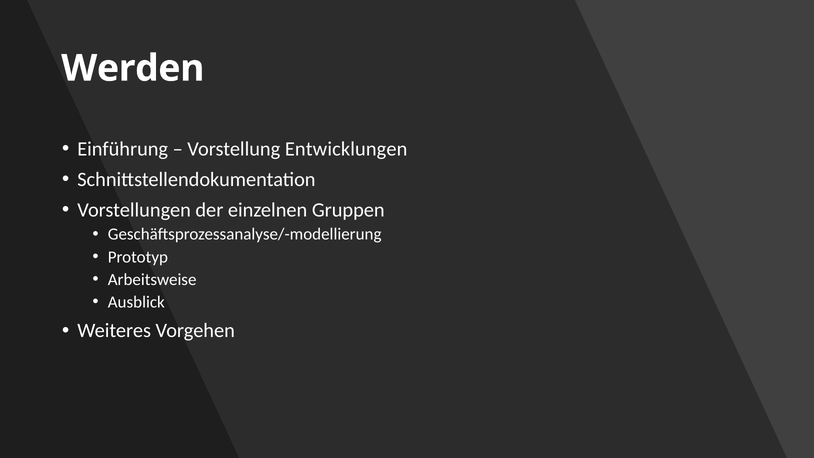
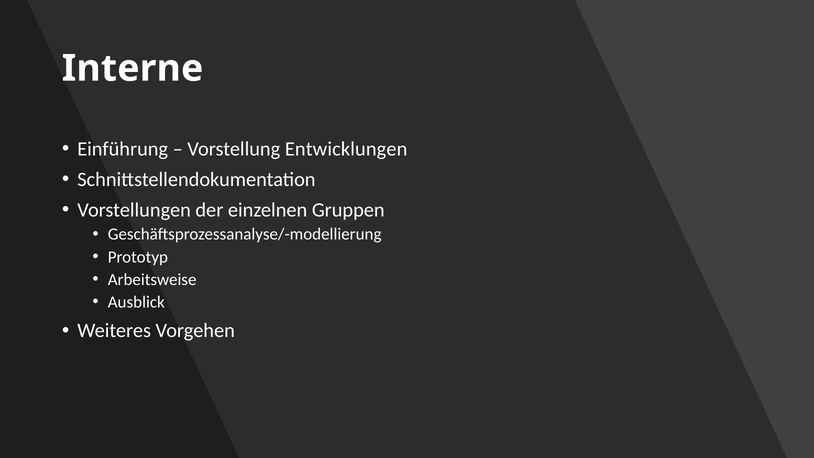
Werden: Werden -> Interne
